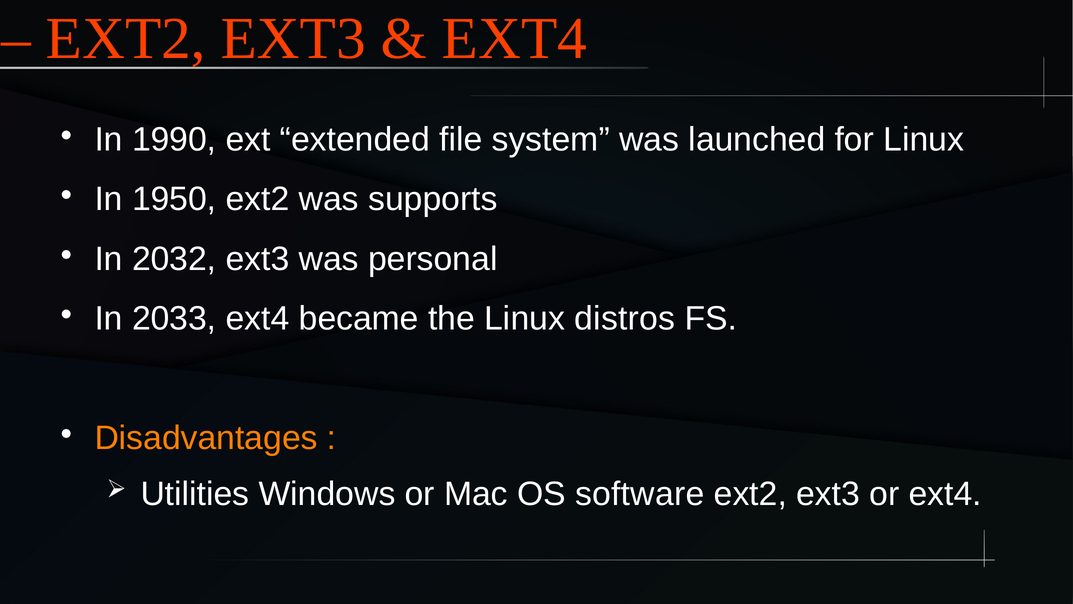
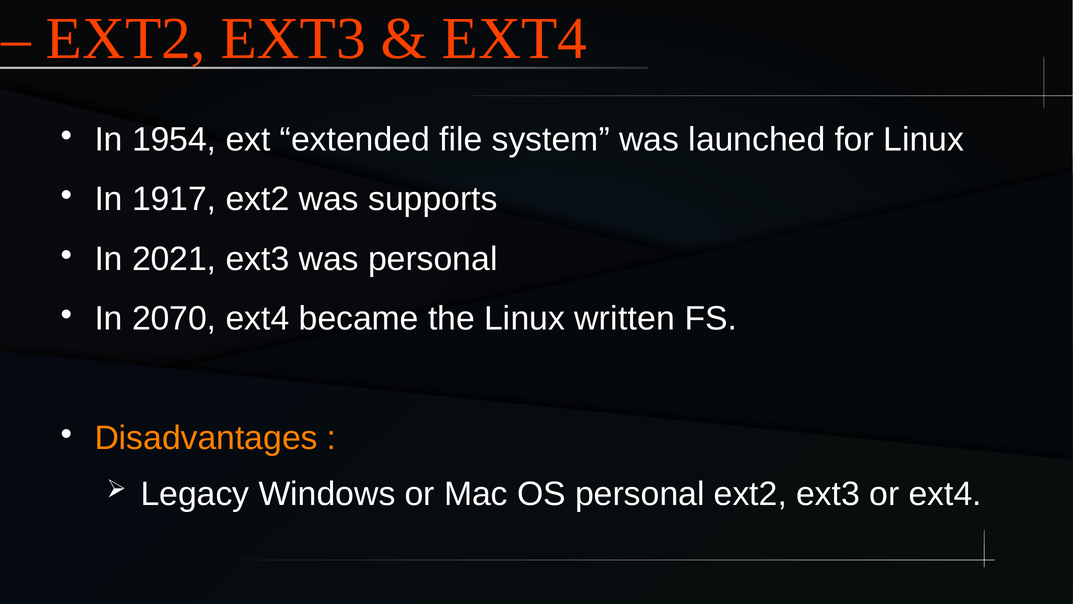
1990: 1990 -> 1954
1950: 1950 -> 1917
2032: 2032 -> 2021
2033: 2033 -> 2070
distros: distros -> written
Utilities: Utilities -> Legacy
OS software: software -> personal
